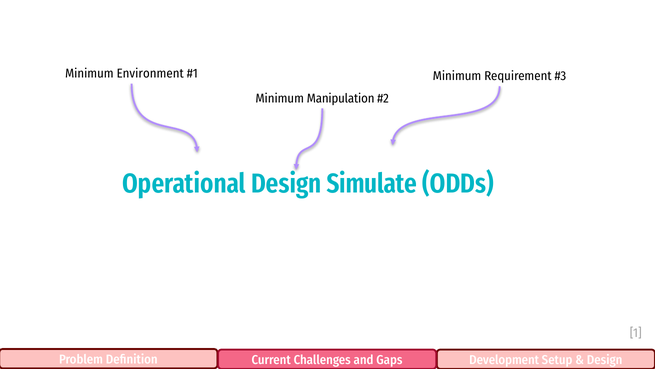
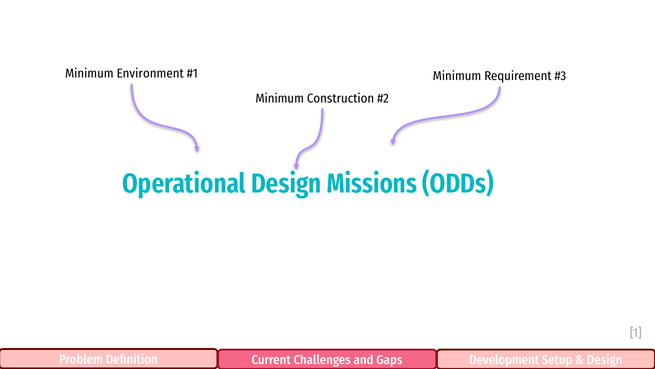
Manipulation: Manipulation -> Construction
Simulate: Simulate -> Missions
